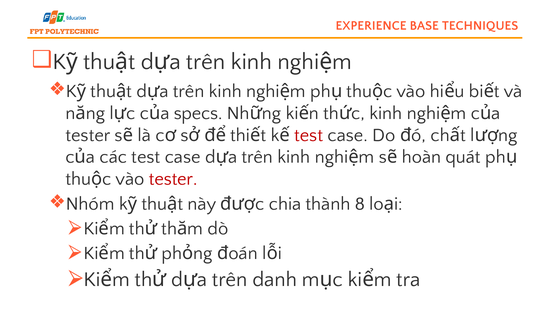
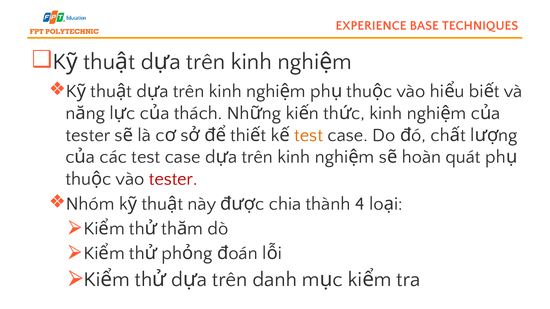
specs: specs -> thách
test at (309, 135) colour: red -> orange
8: 8 -> 4
